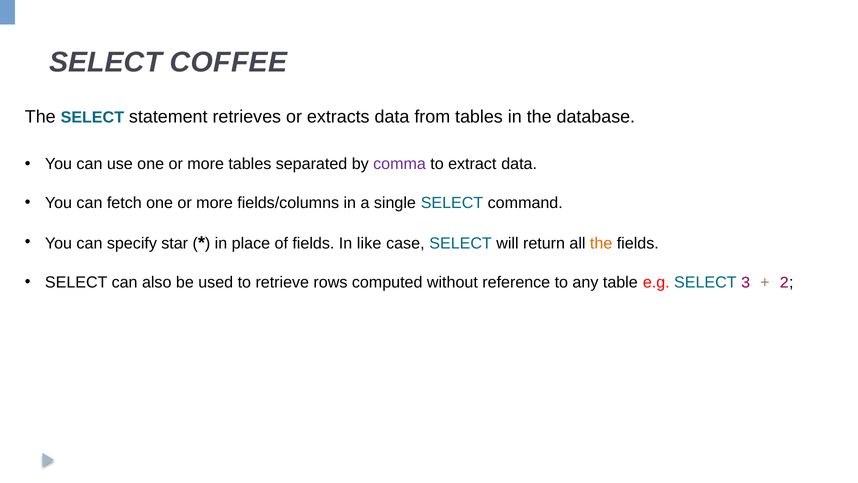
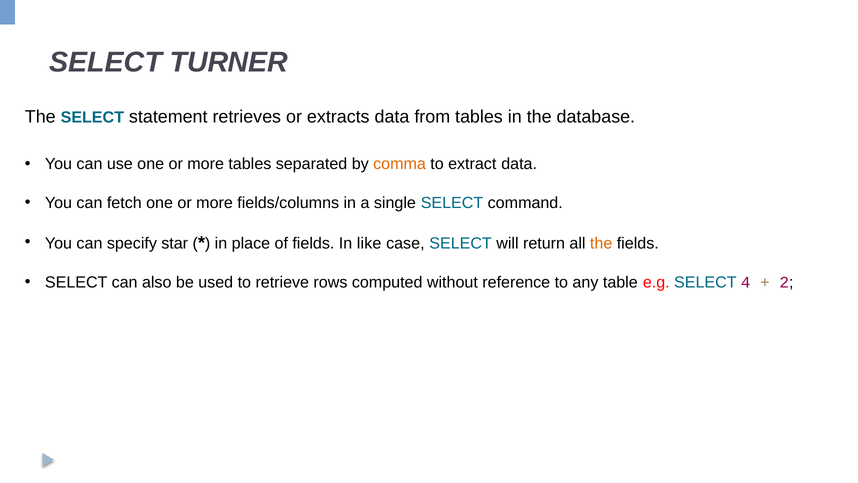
COFFEE: COFFEE -> TURNER
comma colour: purple -> orange
3: 3 -> 4
